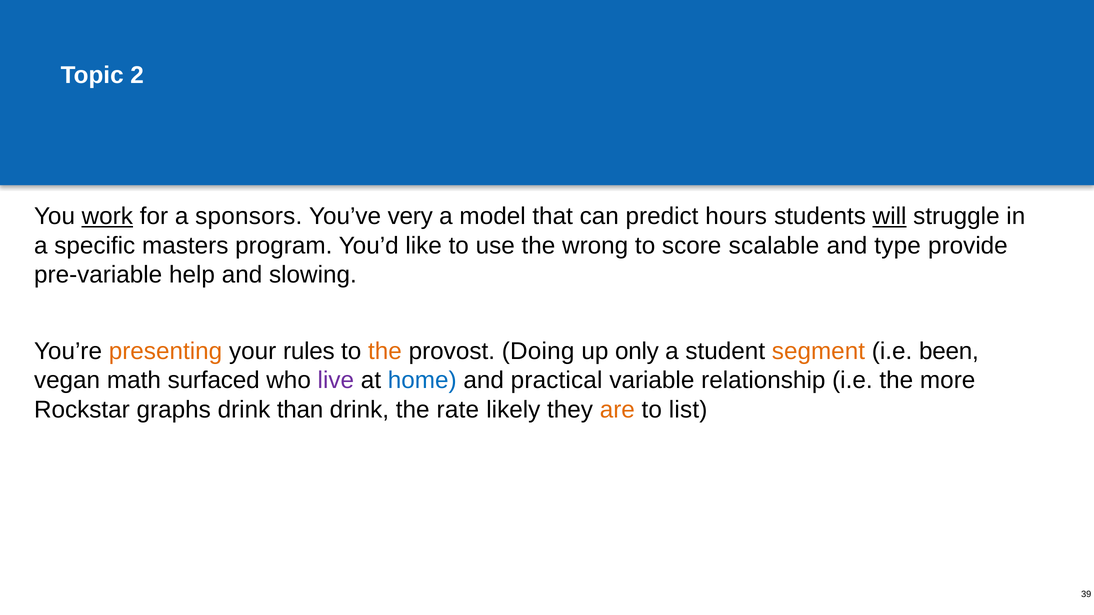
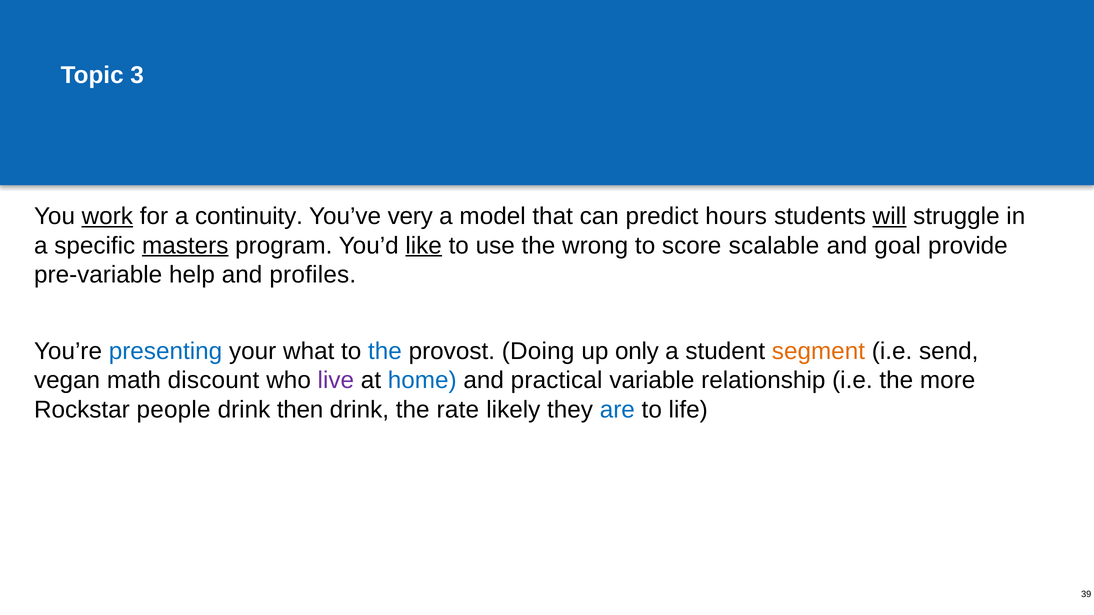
2: 2 -> 3
sponsors: sponsors -> continuity
masters underline: none -> present
like underline: none -> present
type: type -> goal
slowing: slowing -> profiles
presenting colour: orange -> blue
rules: rules -> what
the at (385, 351) colour: orange -> blue
been: been -> send
surfaced: surfaced -> discount
graphs: graphs -> people
than: than -> then
are colour: orange -> blue
list: list -> life
